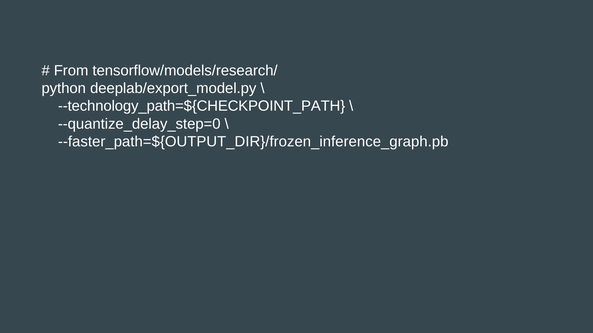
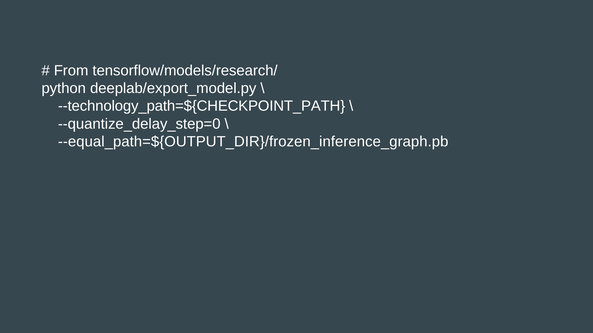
--faster_path=${OUTPUT_DIR}/frozen_inference_graph.pb: --faster_path=${OUTPUT_DIR}/frozen_inference_graph.pb -> --equal_path=${OUTPUT_DIR}/frozen_inference_graph.pb
